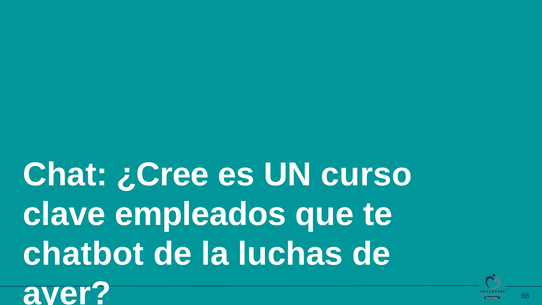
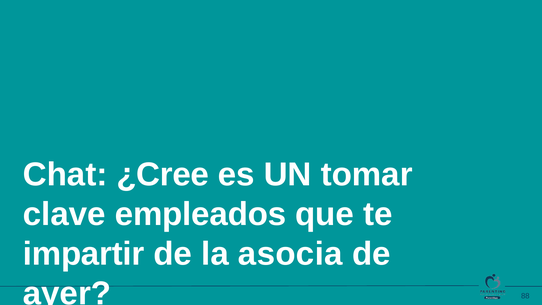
curso: curso -> tomar
chatbot: chatbot -> impartir
luchas: luchas -> asocia
